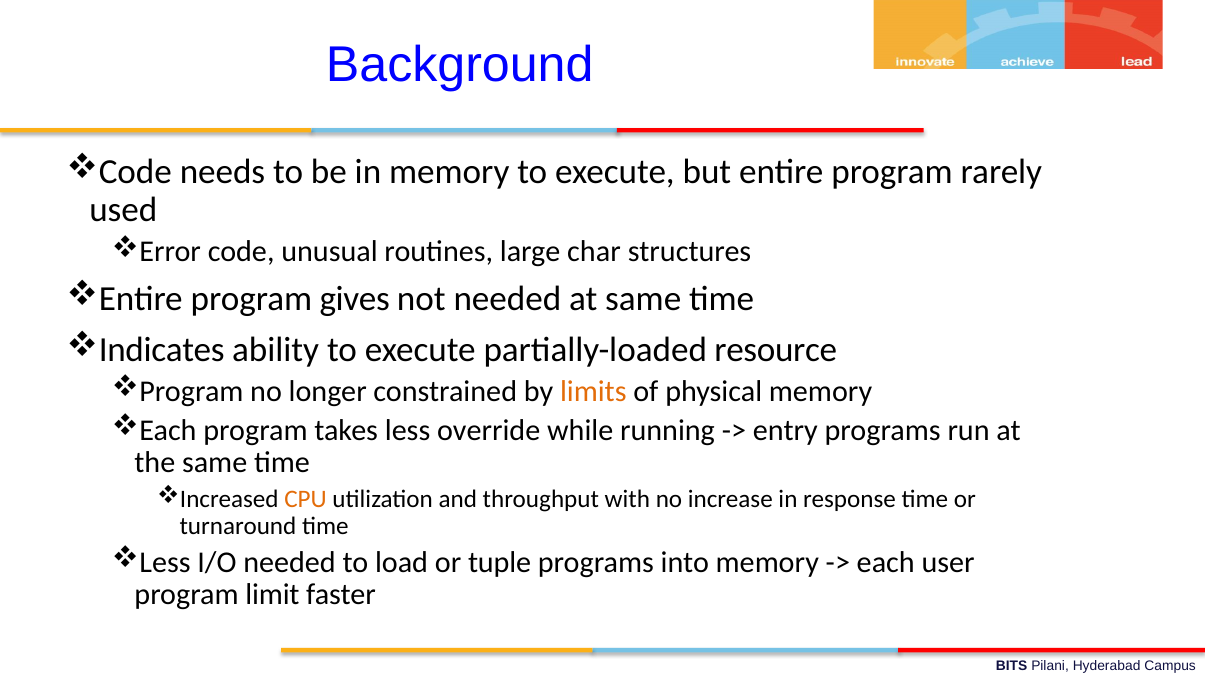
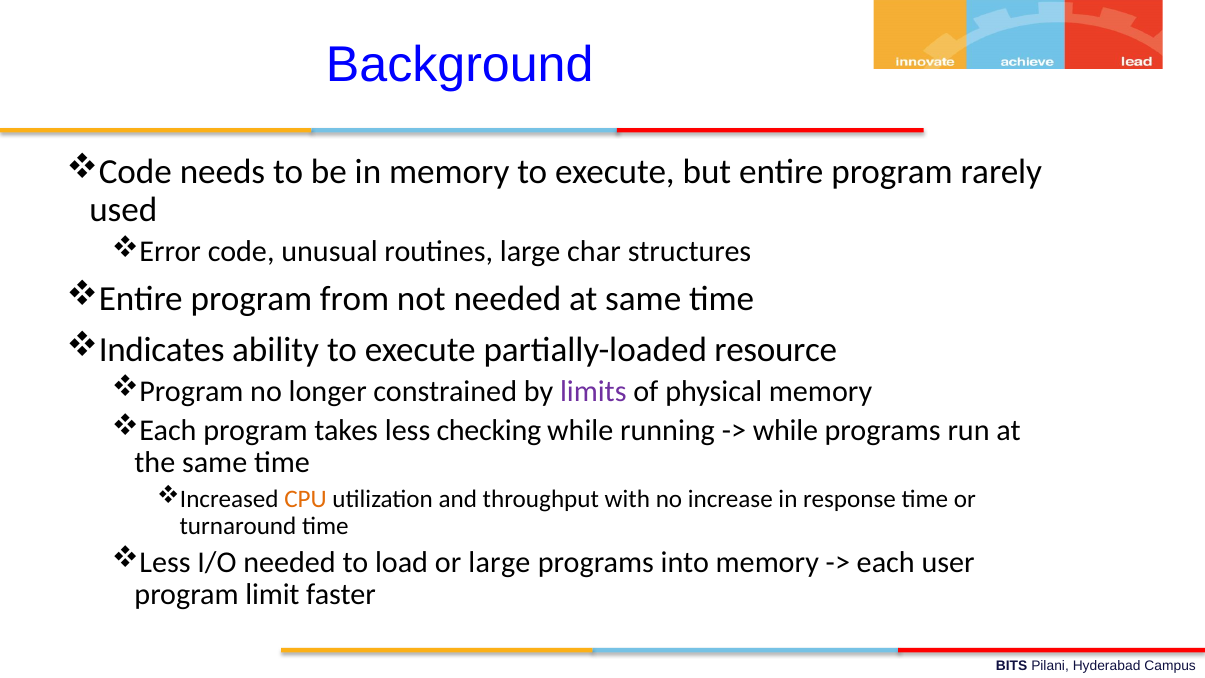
gives: gives -> from
limits colour: orange -> purple
override: override -> checking
entry at (785, 430): entry -> while
or tuple: tuple -> large
